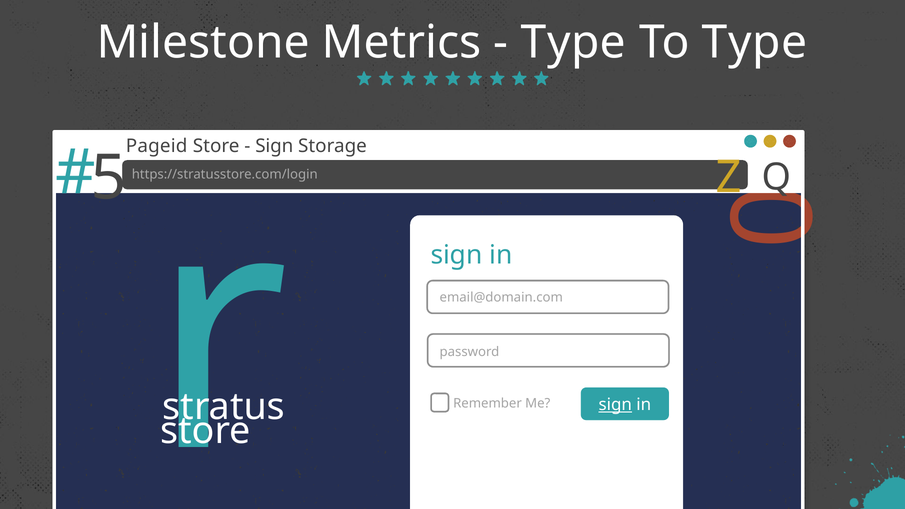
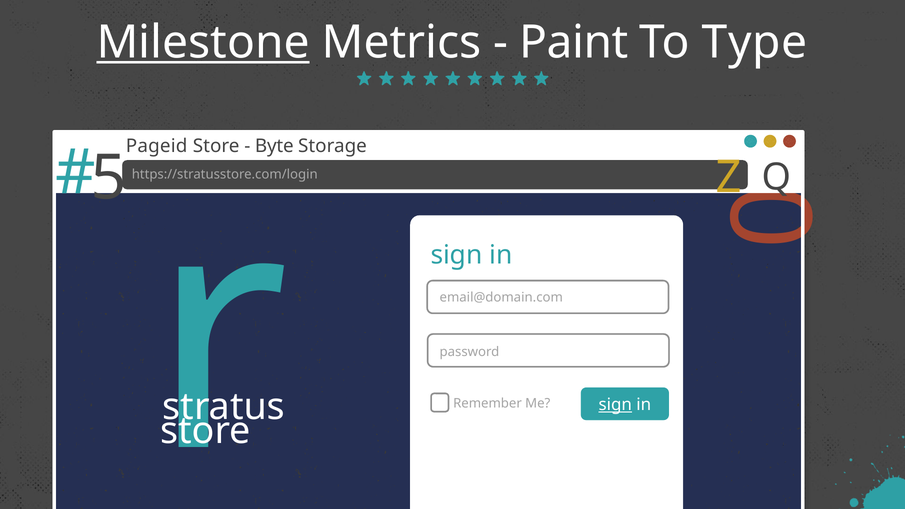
Milestone underline: none -> present
Type at (574, 42): Type -> Paint
Sign at (274, 146): Sign -> Byte
